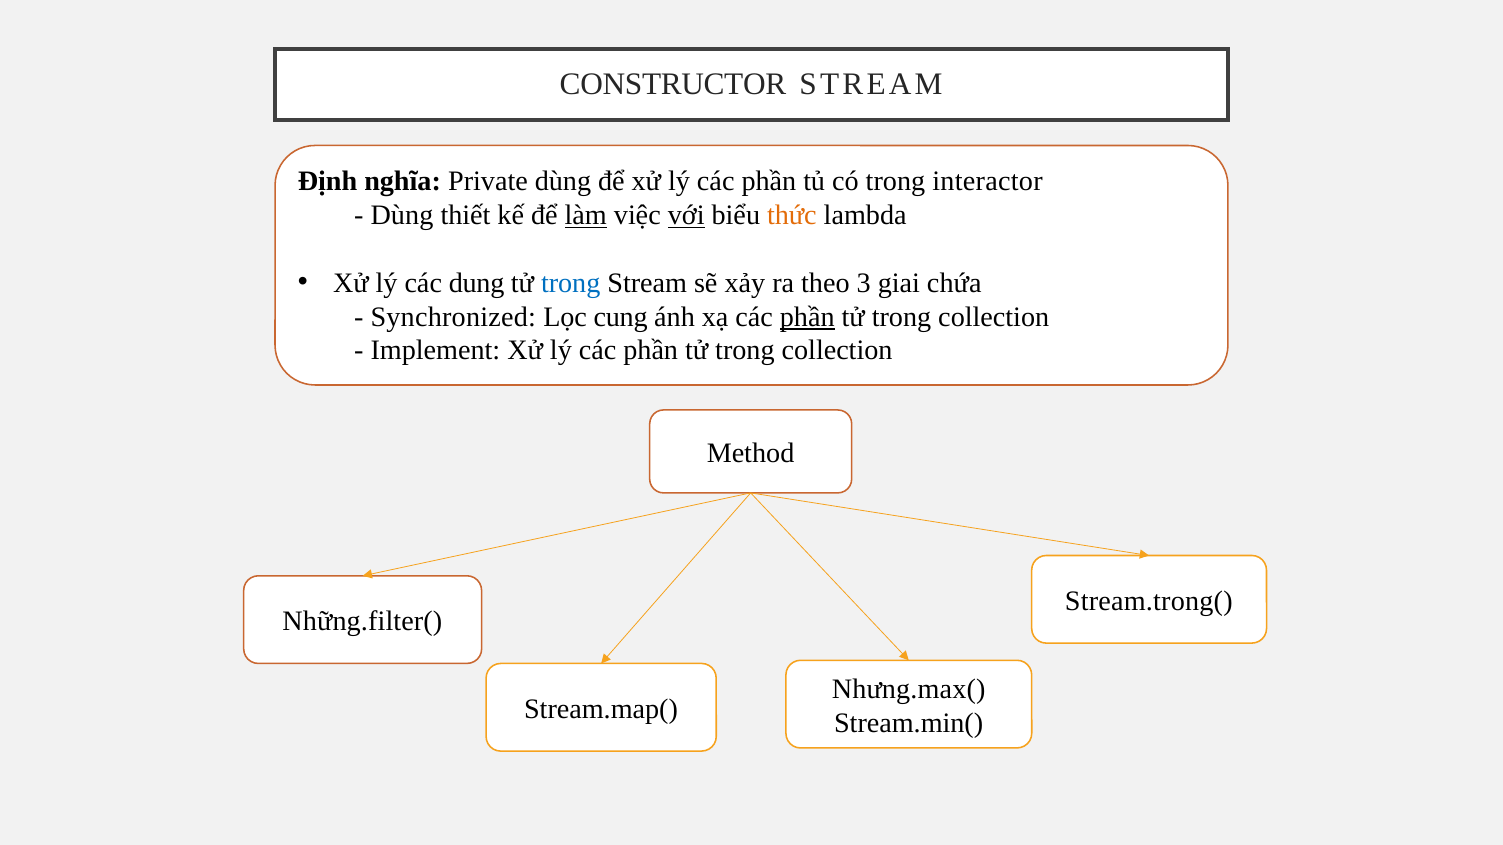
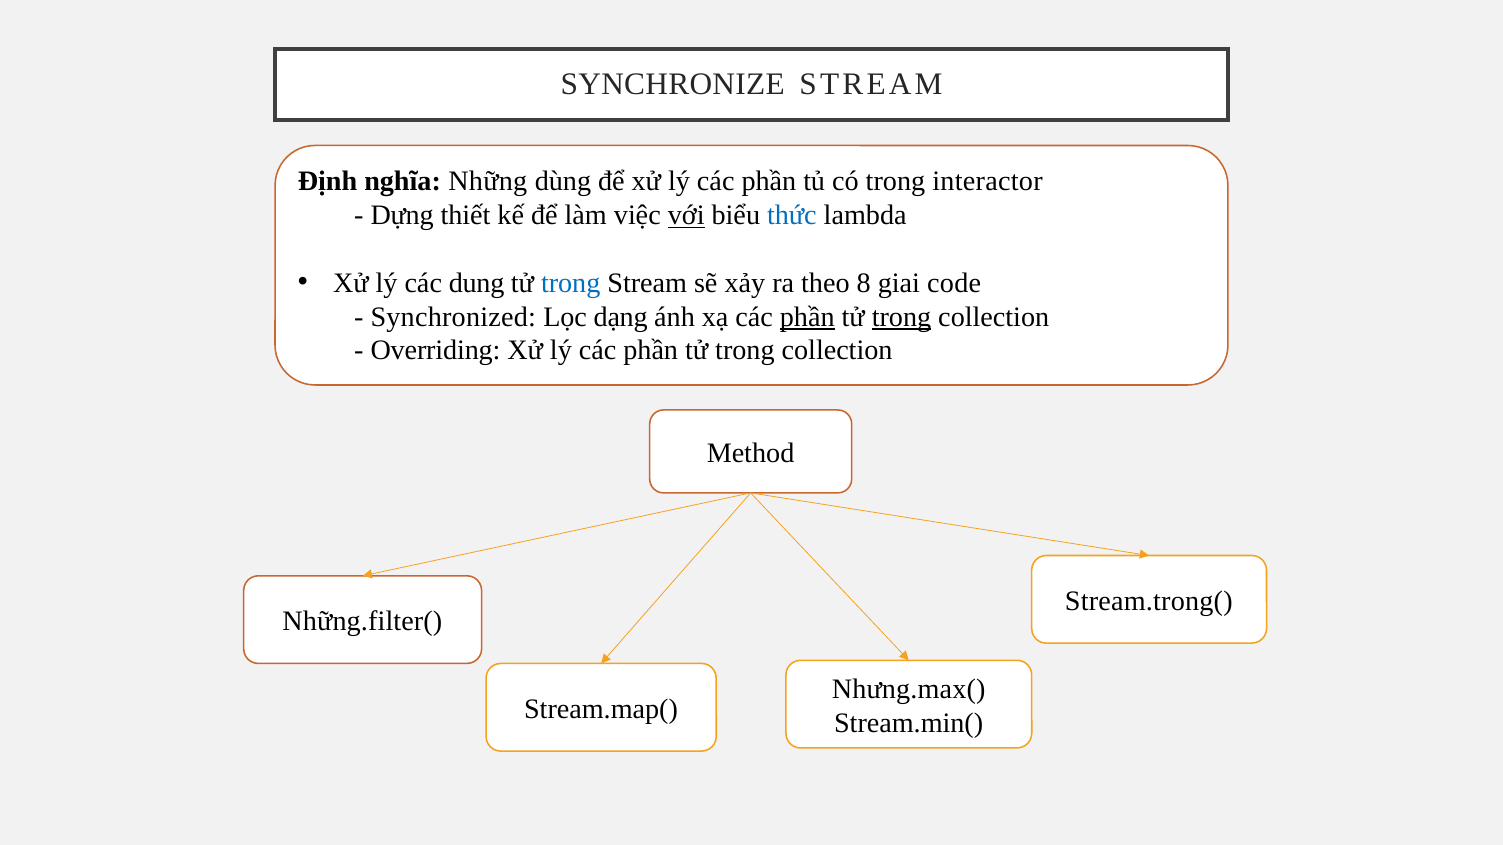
CONSTRUCTOR: CONSTRUCTOR -> SYNCHRONIZE
Private: Private -> Những
Dùng at (402, 215): Dùng -> Dựng
làm underline: present -> none
thức colour: orange -> blue
3: 3 -> 8
chứa: chứa -> code
cung: cung -> dạng
trong at (902, 317) underline: none -> present
Implement: Implement -> Overriding
